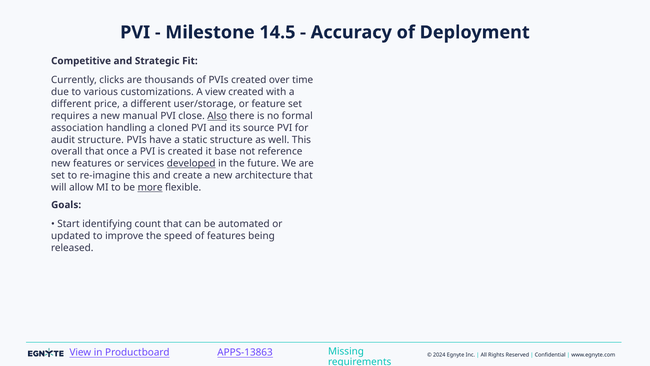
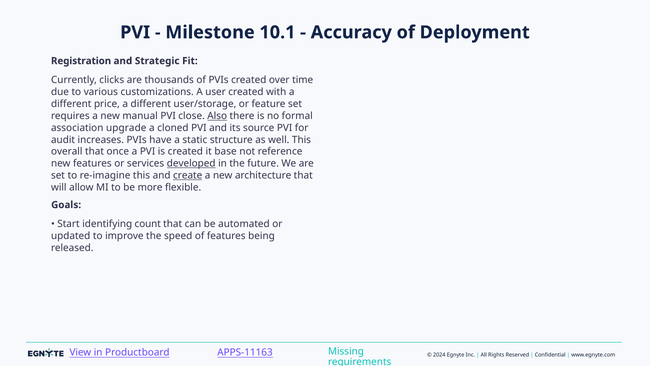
14.5: 14.5 -> 10.1
Competitive: Competitive -> Registration
A view: view -> user
handling: handling -> upgrade
audit structure: structure -> increases
create underline: none -> present
more underline: present -> none
APPS-13863: APPS-13863 -> APPS-11163
